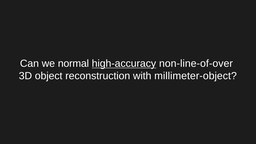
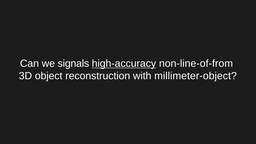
normal: normal -> signals
non-line-of-over: non-line-of-over -> non-line-of-from
